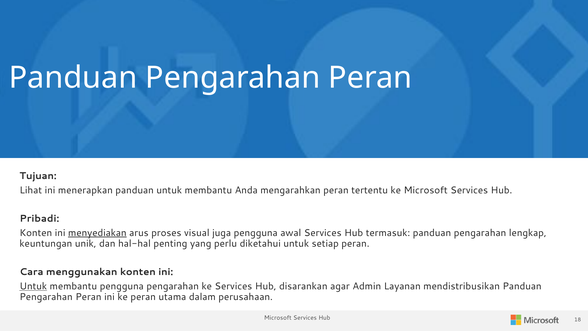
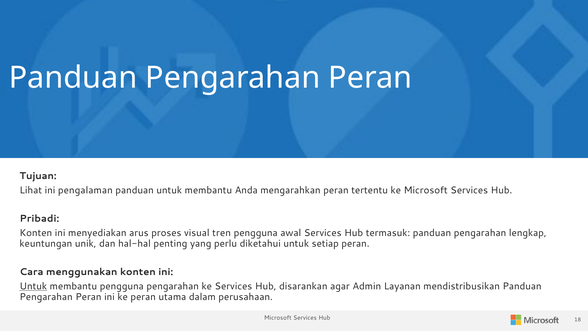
menerapkan: menerapkan -> pengalaman
menyediakan underline: present -> none
juga: juga -> tren
